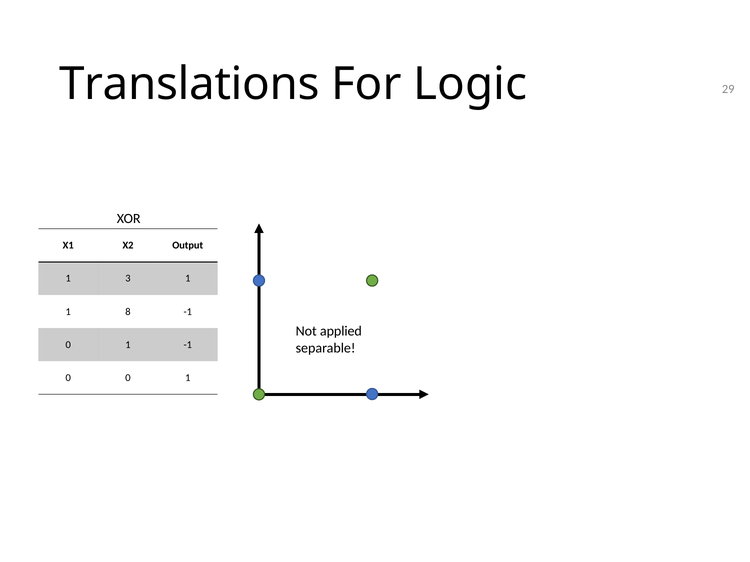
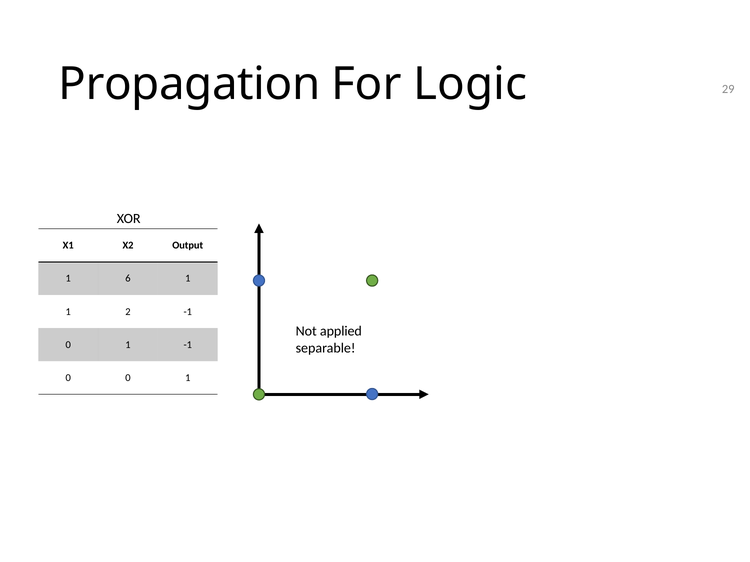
Translations: Translations -> Propagation
3: 3 -> 6
8: 8 -> 2
